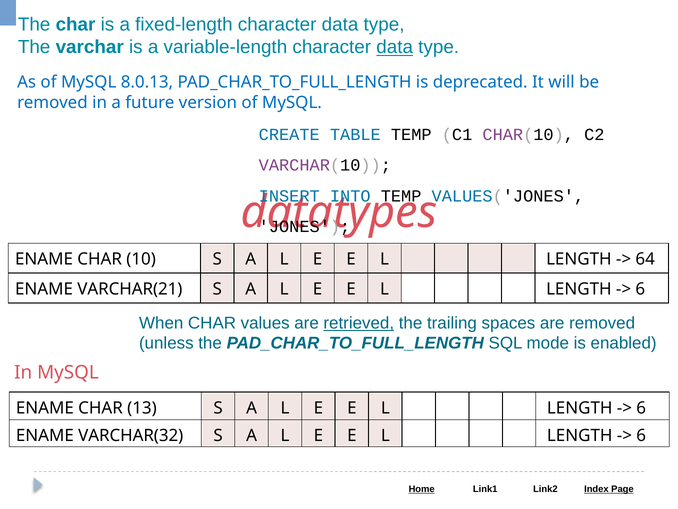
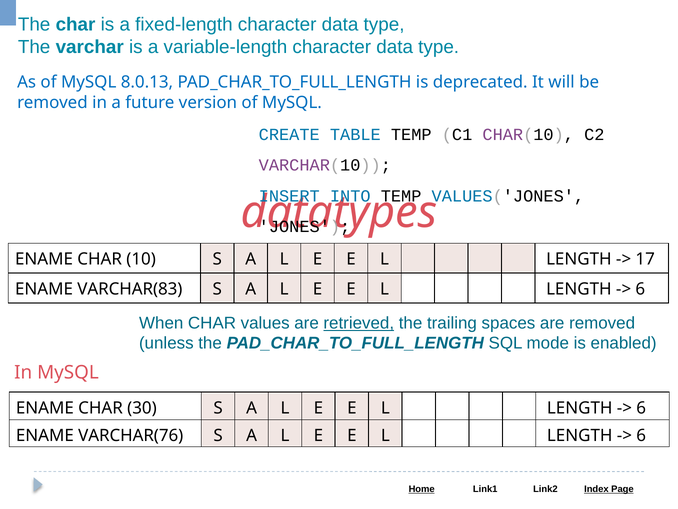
data at (395, 47) underline: present -> none
64: 64 -> 17
VARCHAR(21: VARCHAR(21 -> VARCHAR(83
13: 13 -> 30
VARCHAR(32: VARCHAR(32 -> VARCHAR(76
